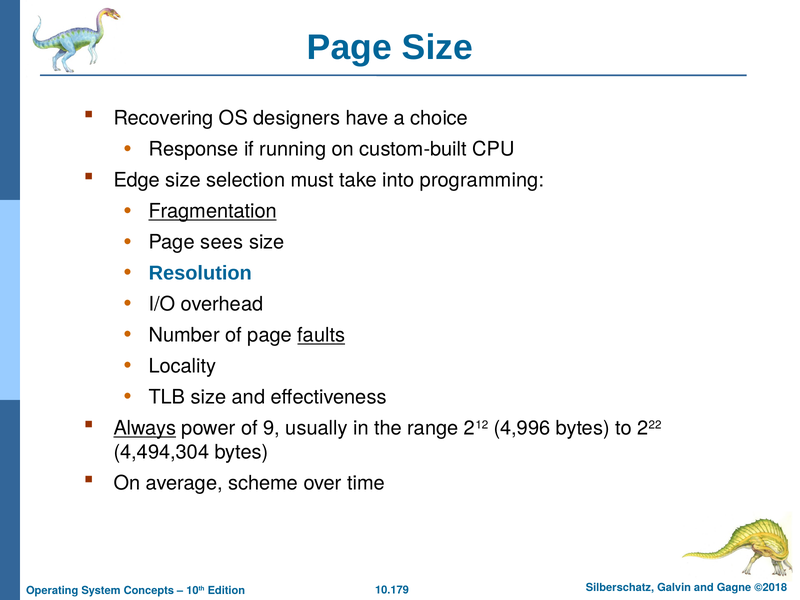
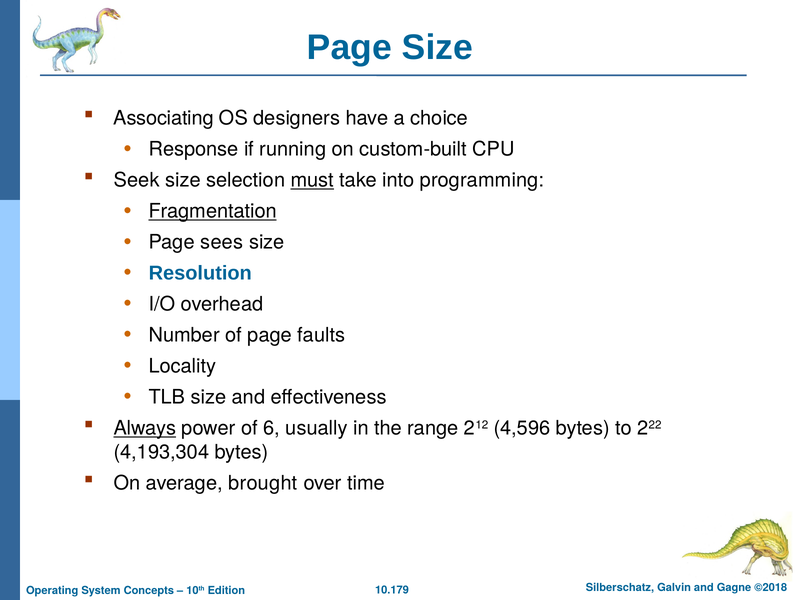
Recovering: Recovering -> Associating
Edge: Edge -> Seek
must underline: none -> present
faults underline: present -> none
9: 9 -> 6
4,996: 4,996 -> 4,596
4,494,304: 4,494,304 -> 4,193,304
scheme: scheme -> brought
